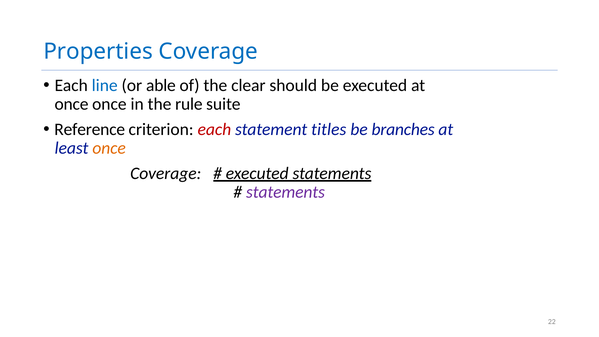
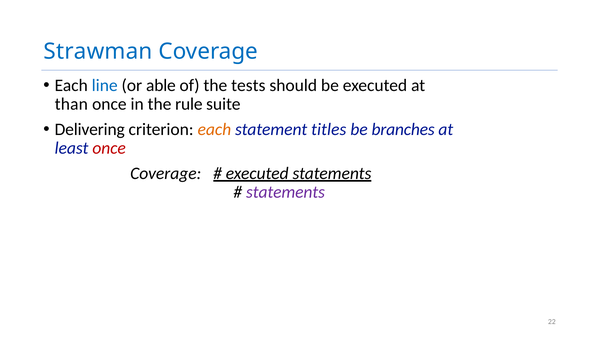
Properties: Properties -> Strawman
clear: clear -> tests
once at (71, 104): once -> than
Reference: Reference -> Delivering
each at (214, 129) colour: red -> orange
once at (109, 148) colour: orange -> red
